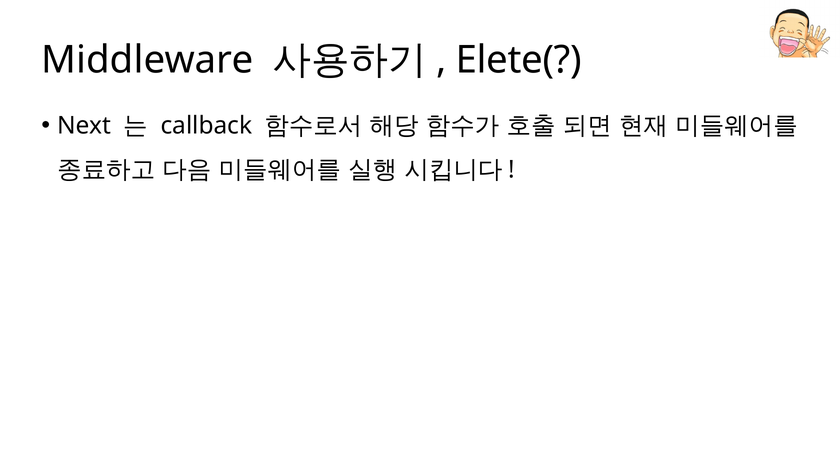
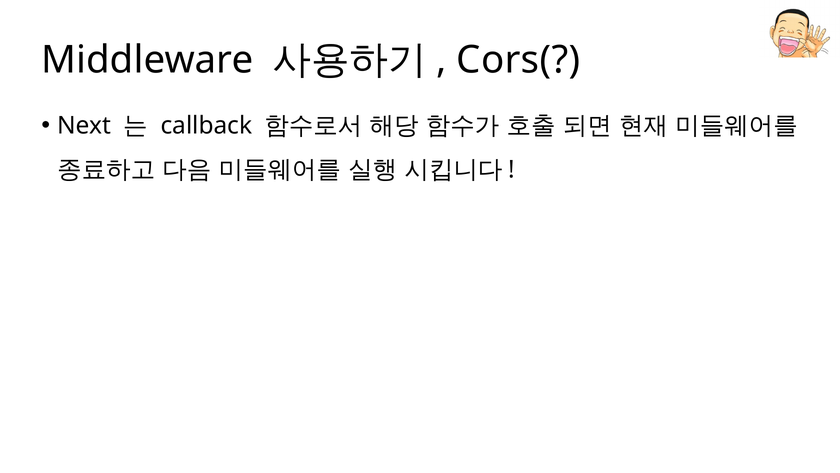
Elete(: Elete( -> Cors(
